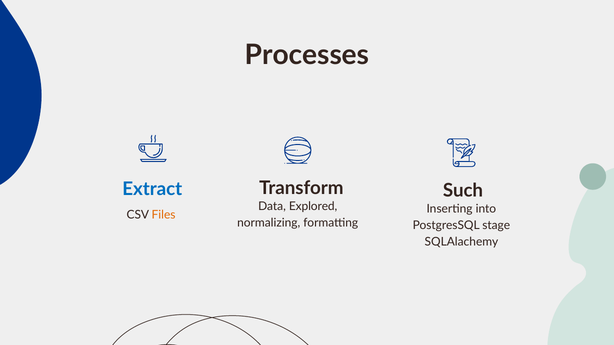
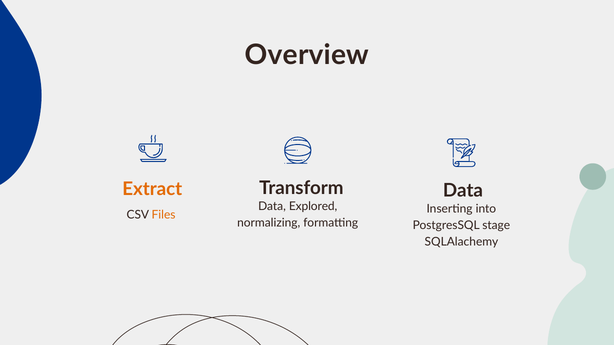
Processes: Processes -> Overview
Extract colour: blue -> orange
Transform Such: Such -> Data
